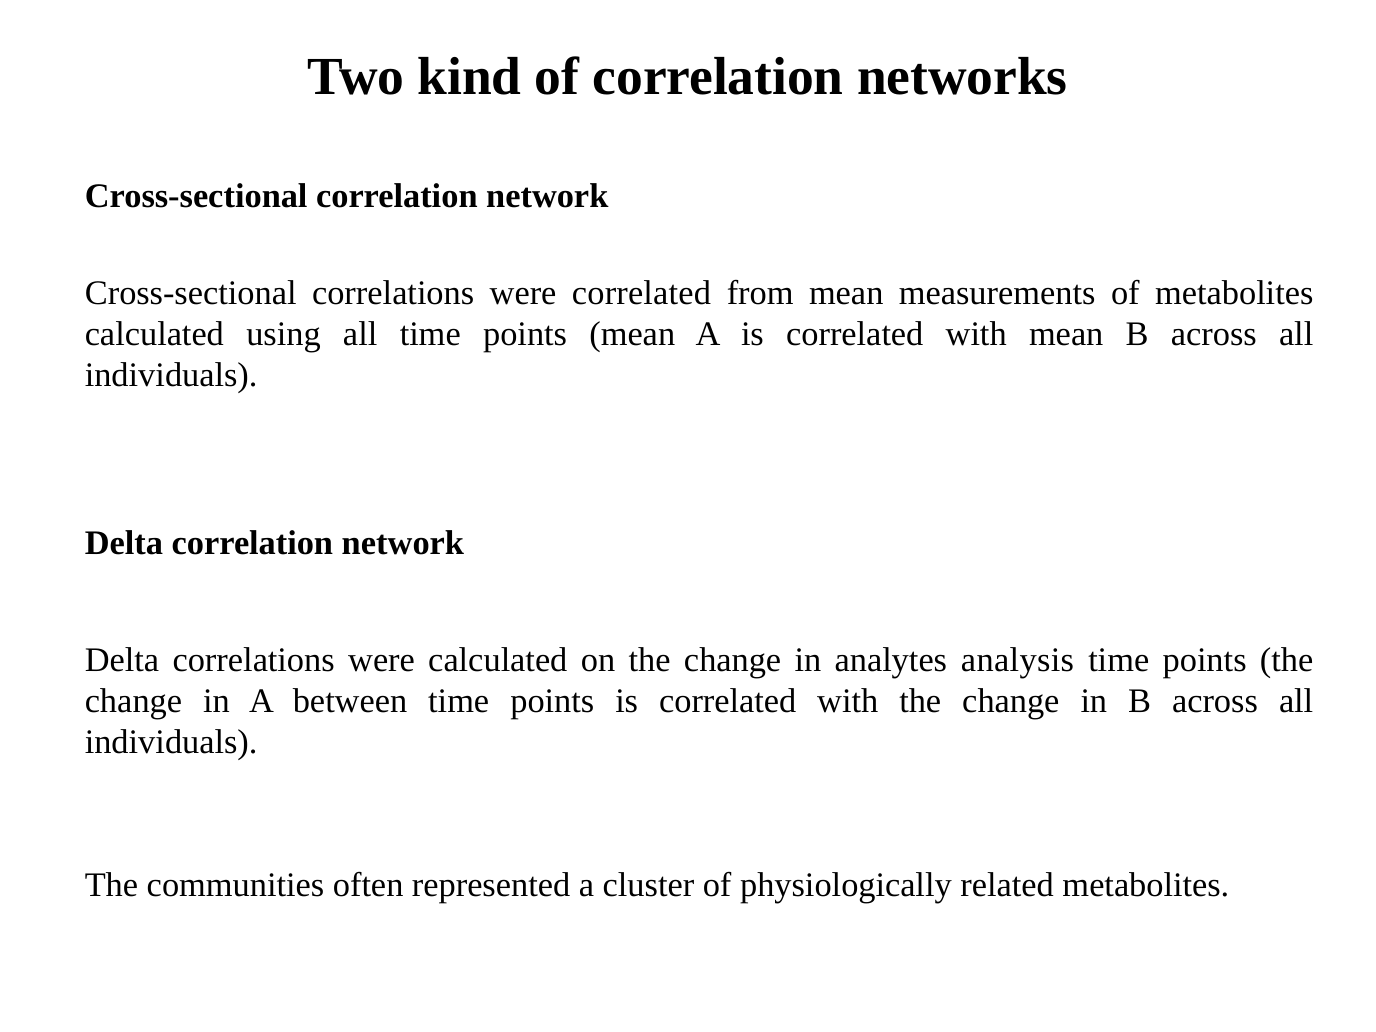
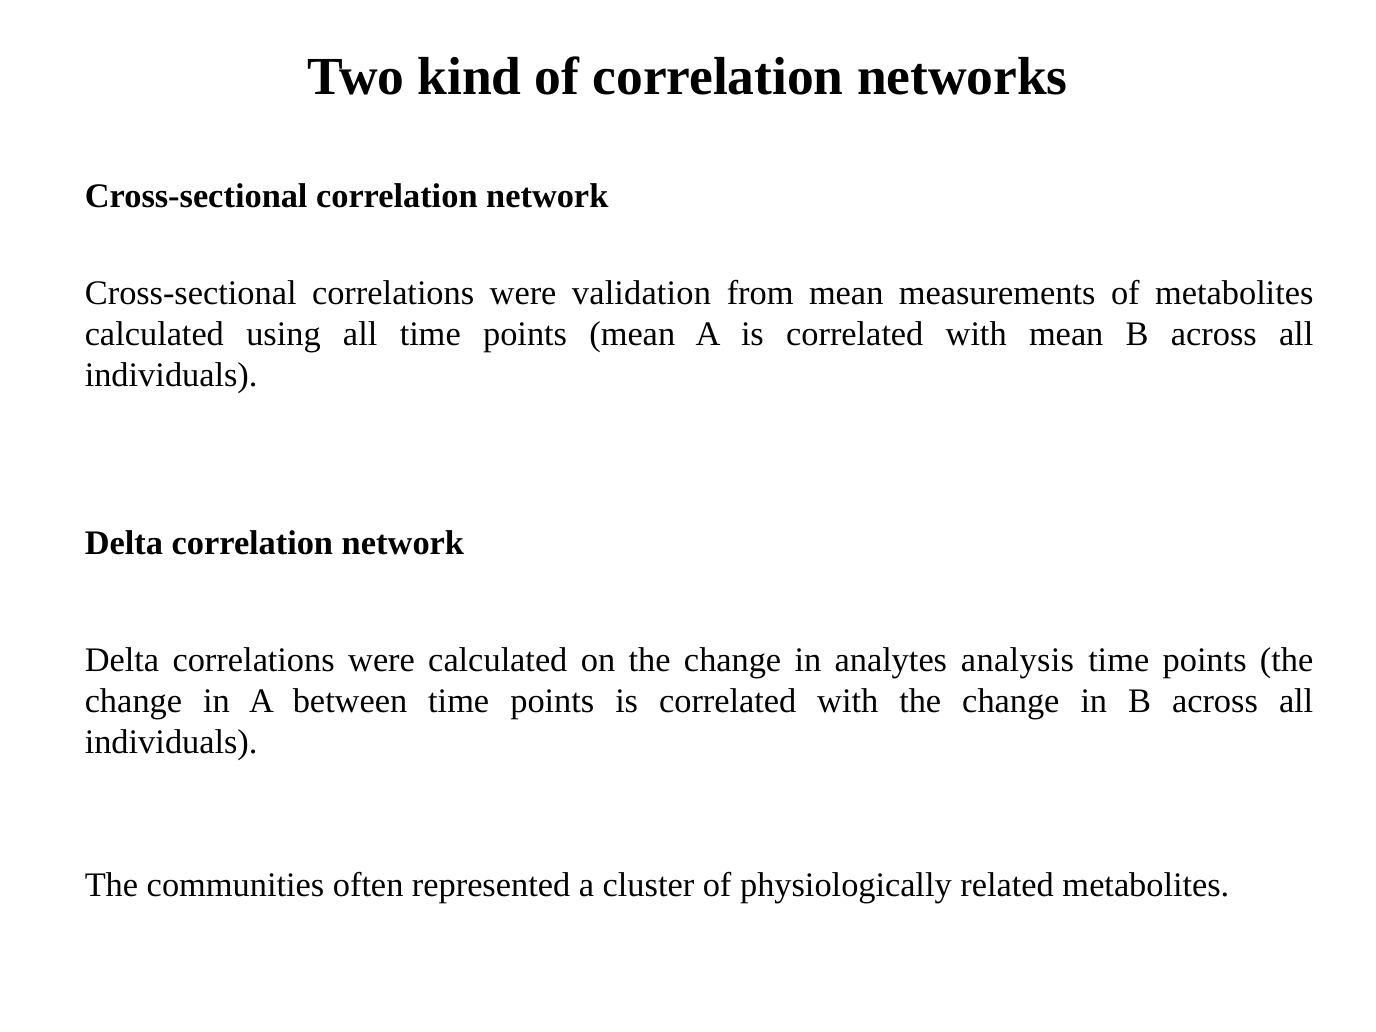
were correlated: correlated -> validation
